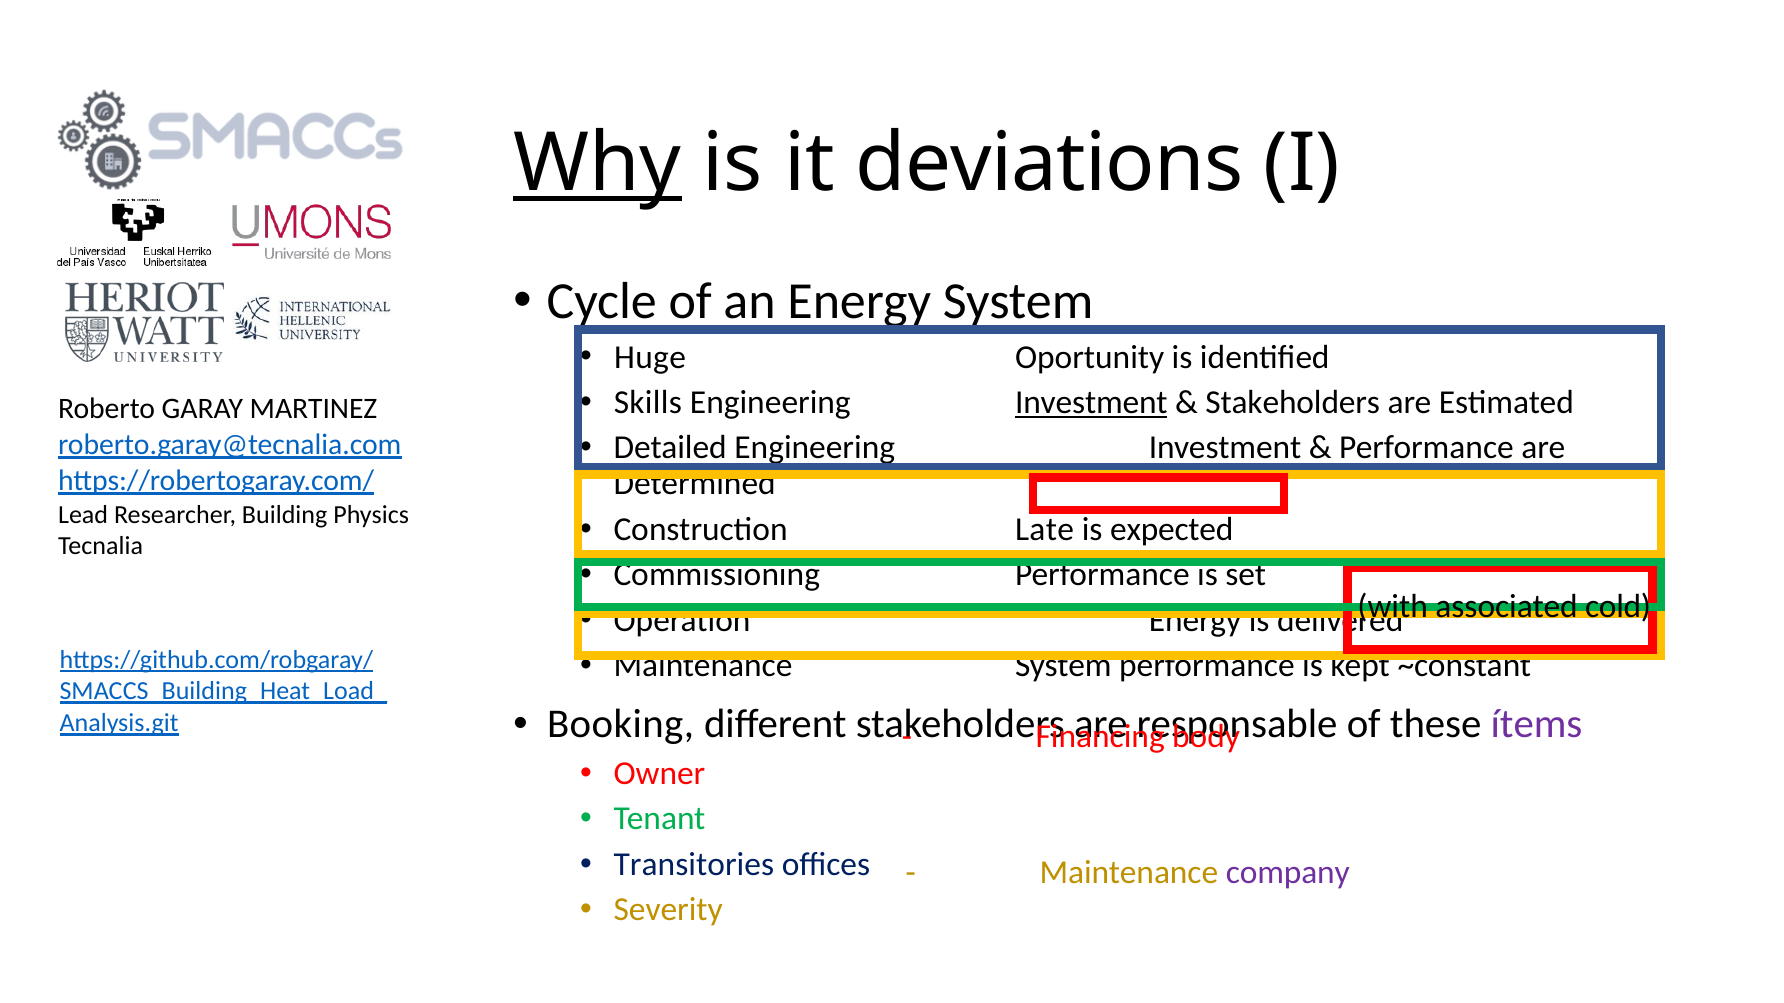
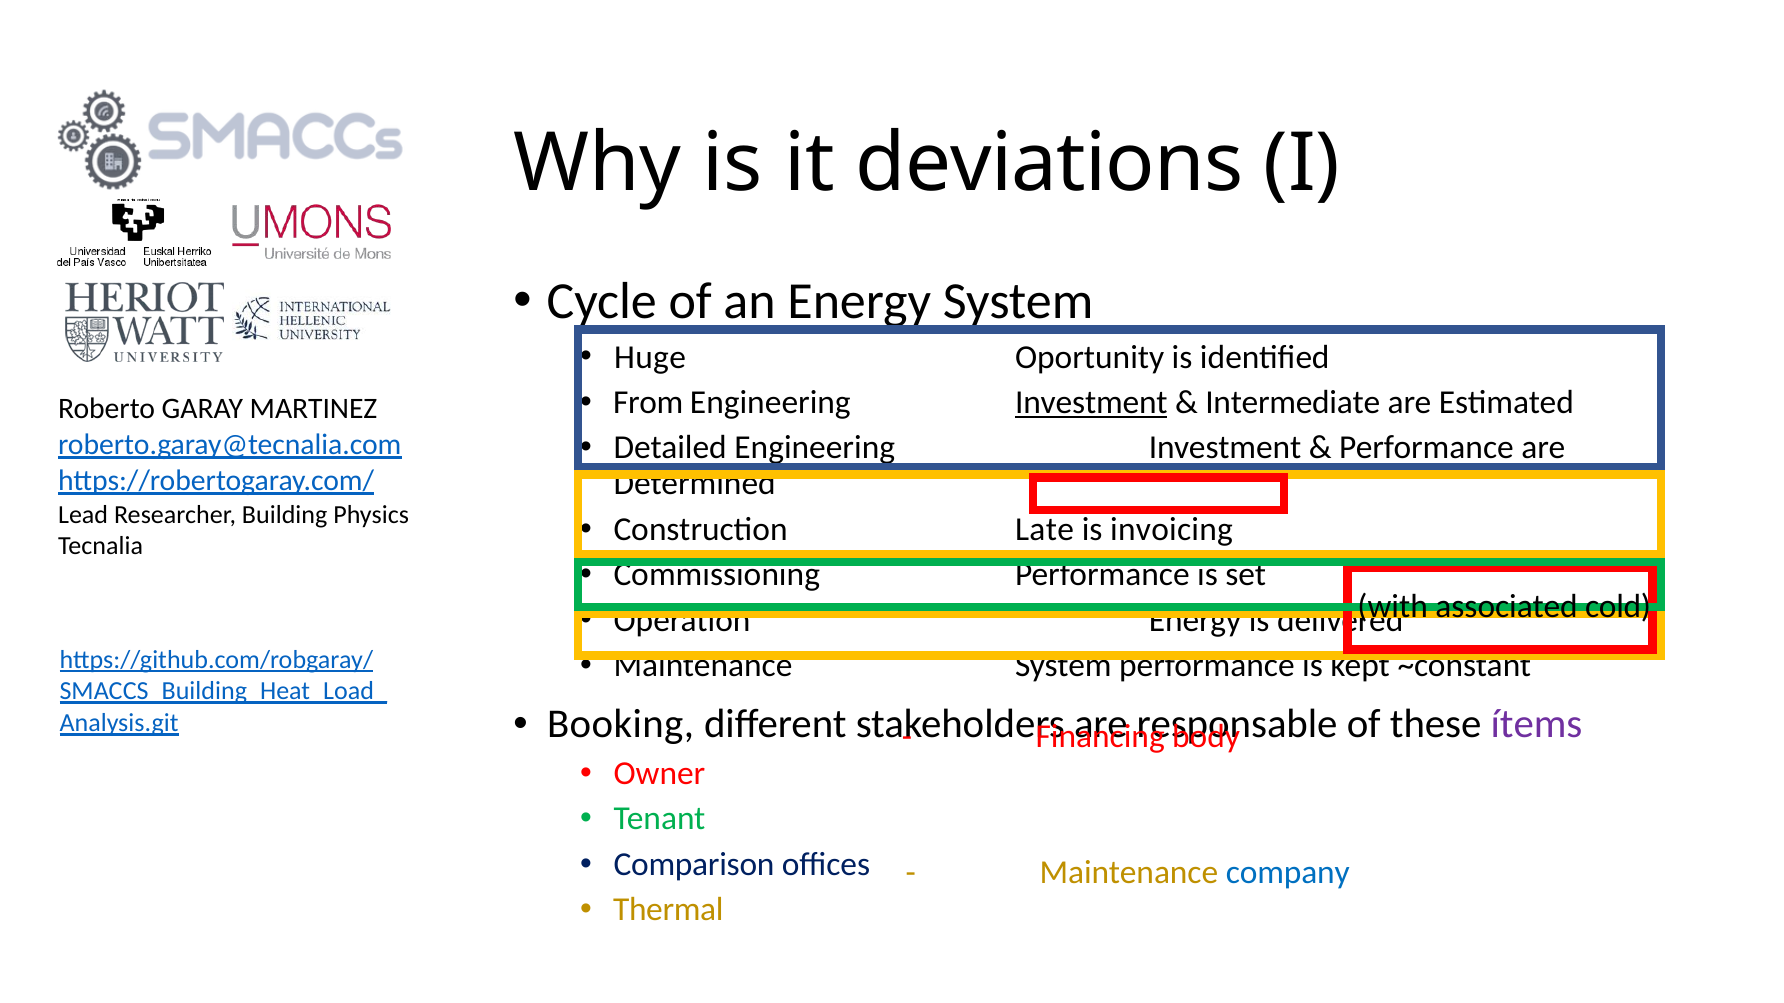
Why underline: present -> none
Skills: Skills -> From
Stakeholders at (1293, 403): Stakeholders -> Intermediate
expected: expected -> invoicing
Transitories: Transitories -> Comparison
company colour: purple -> blue
Severity: Severity -> Thermal
